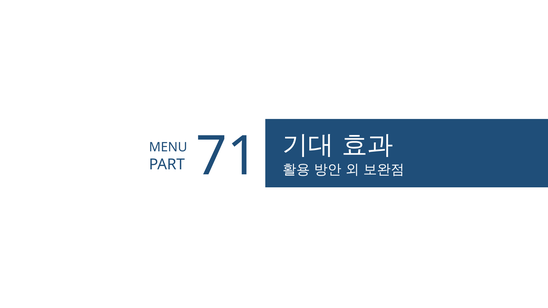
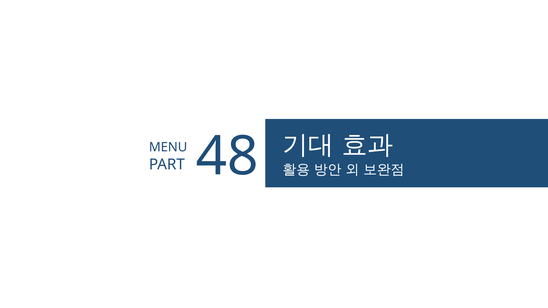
71: 71 -> 48
